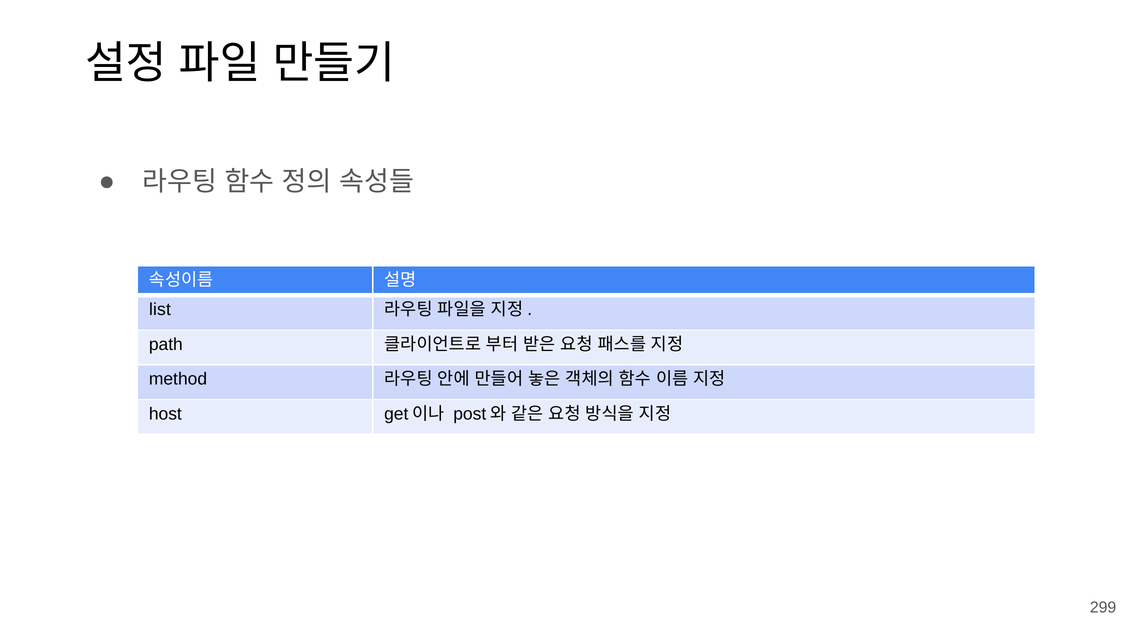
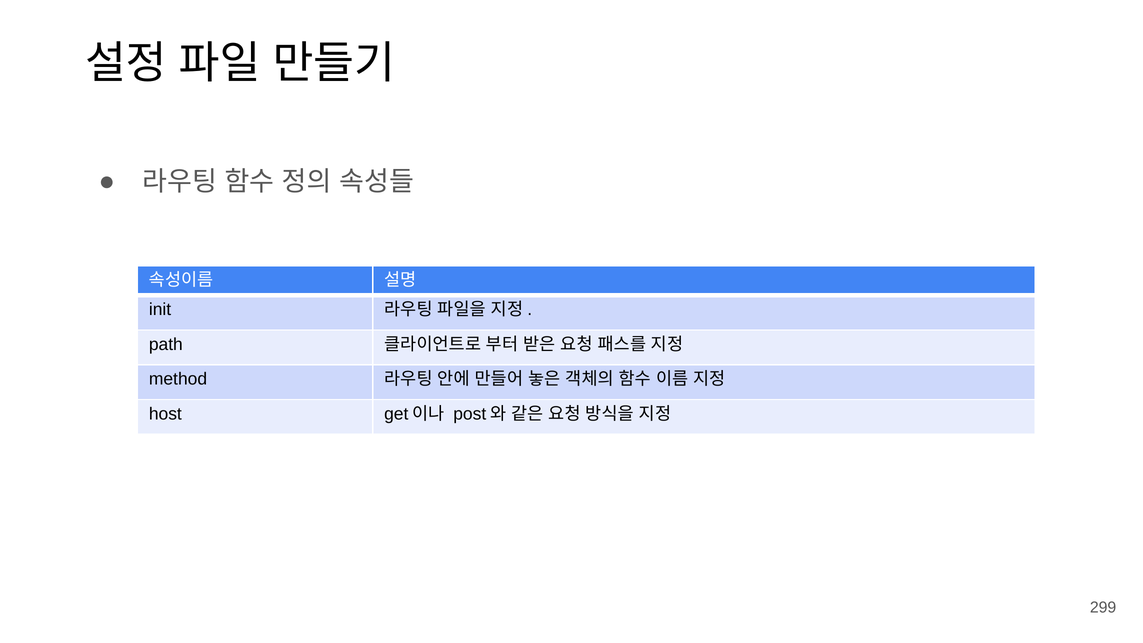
list: list -> init
